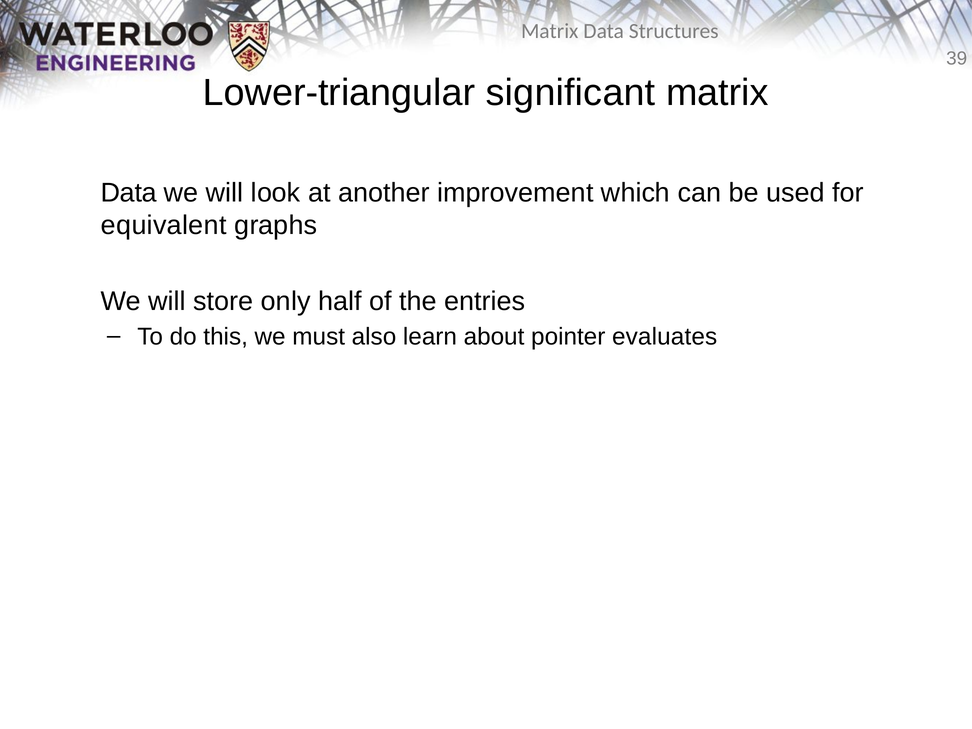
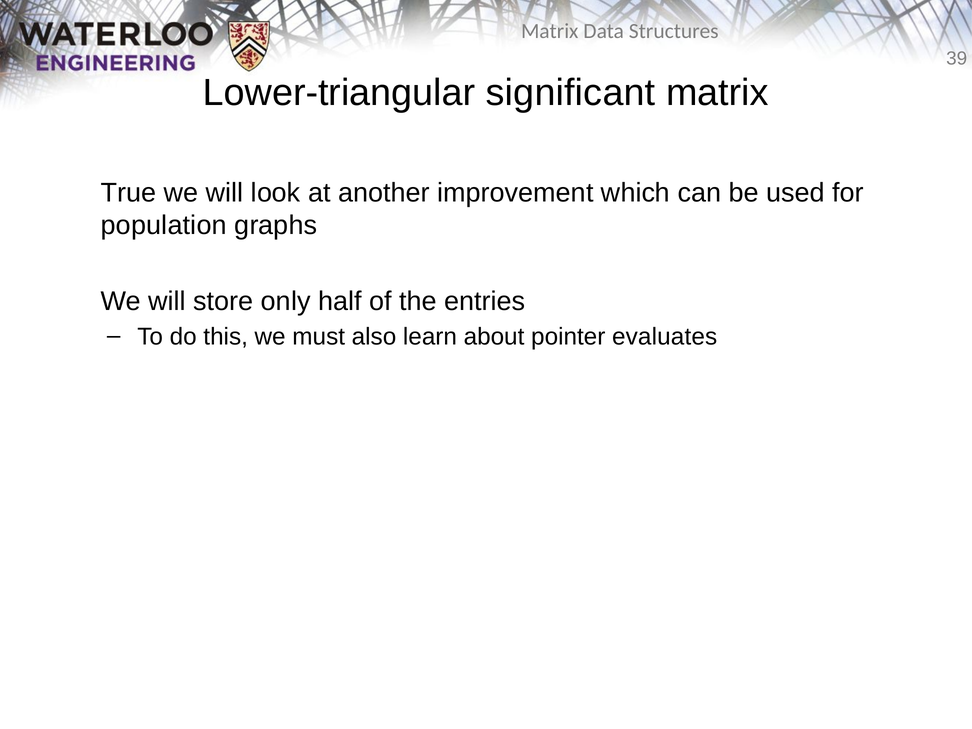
Data at (129, 193): Data -> True
equivalent: equivalent -> population
